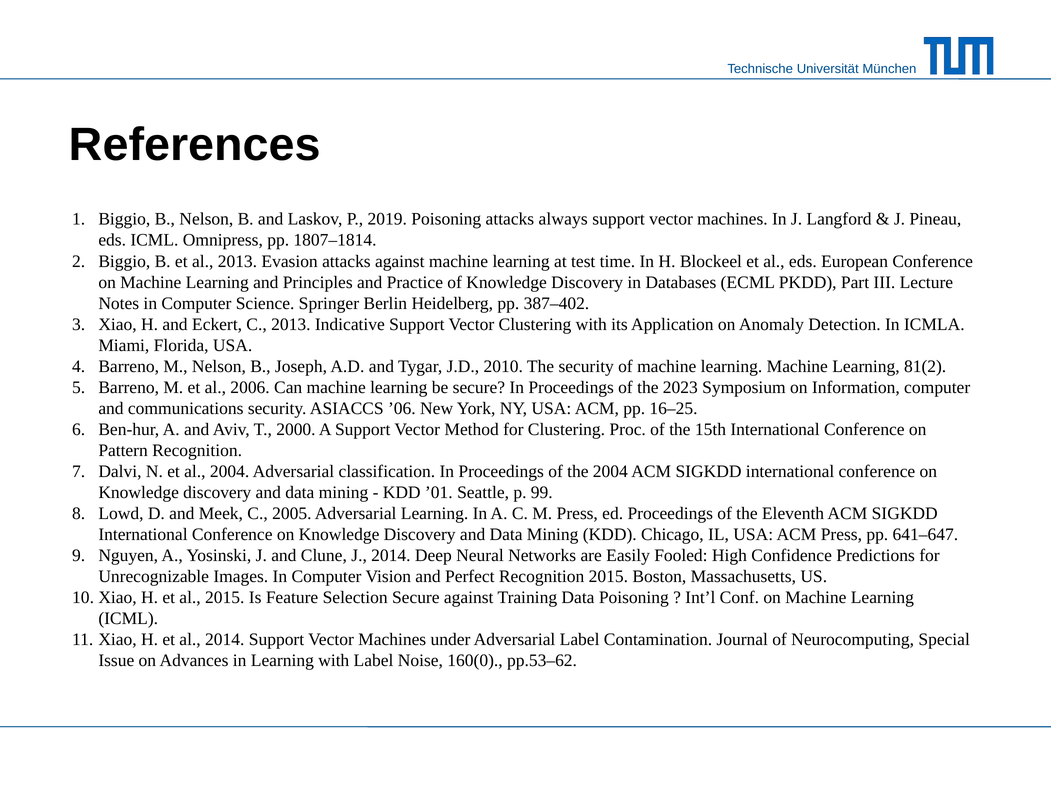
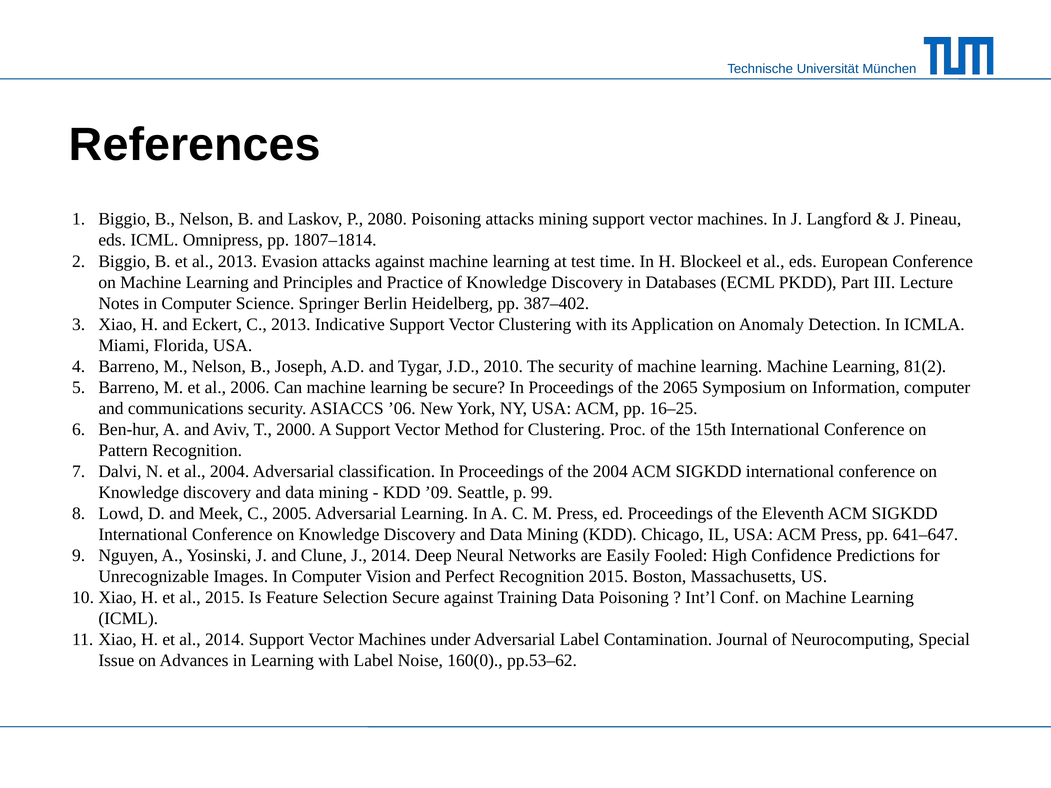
2019: 2019 -> 2080
attacks always: always -> mining
2023: 2023 -> 2065
’01: ’01 -> ’09
